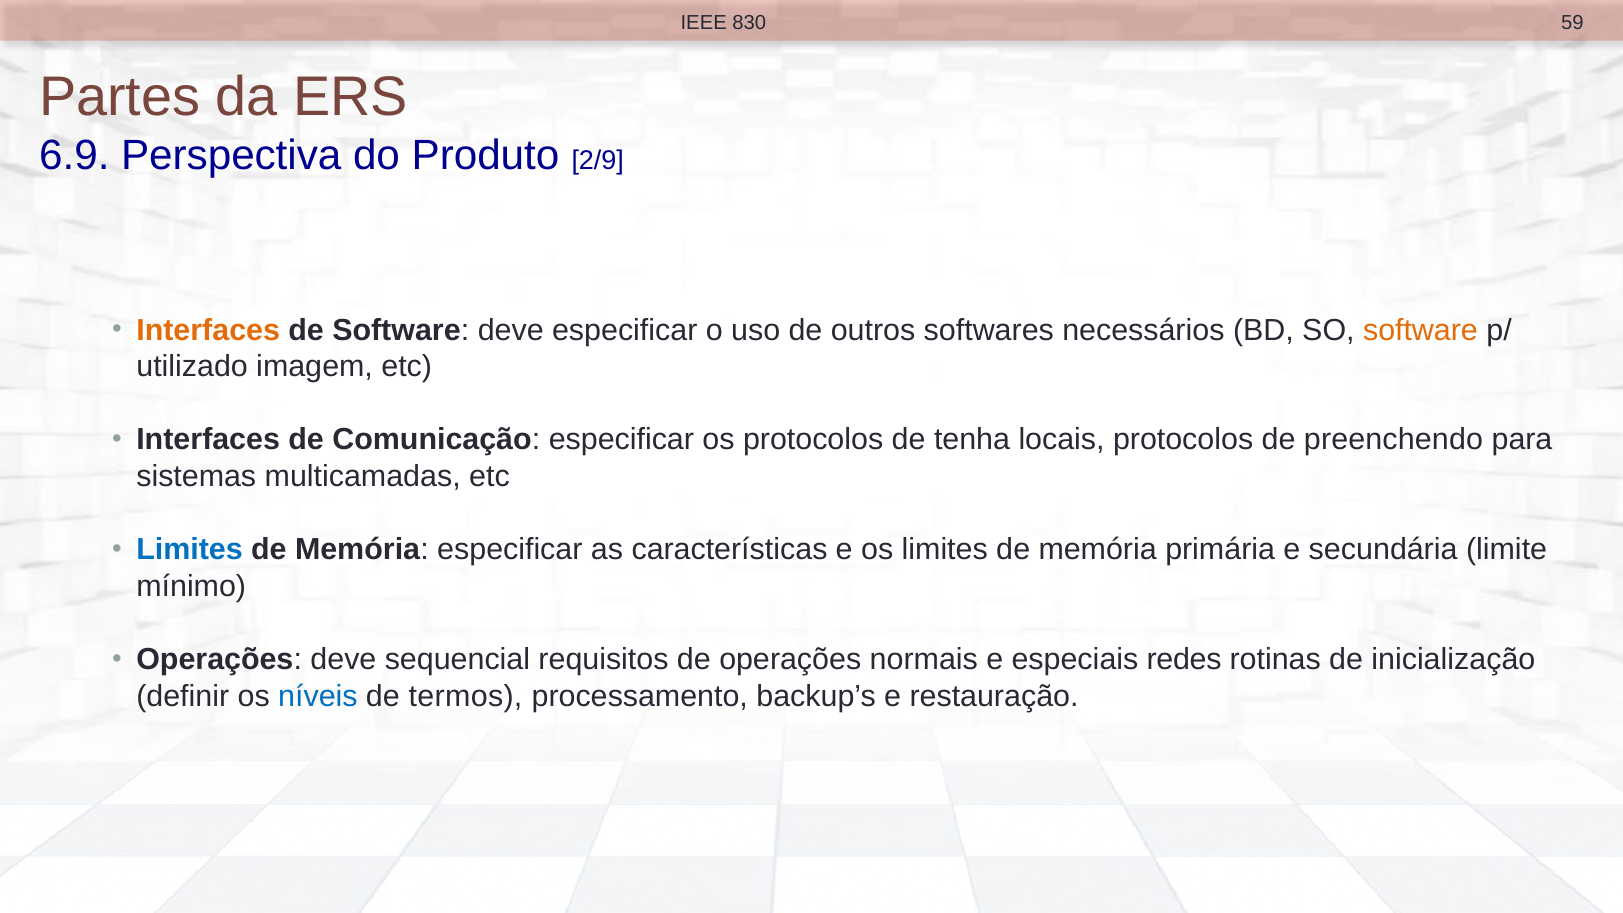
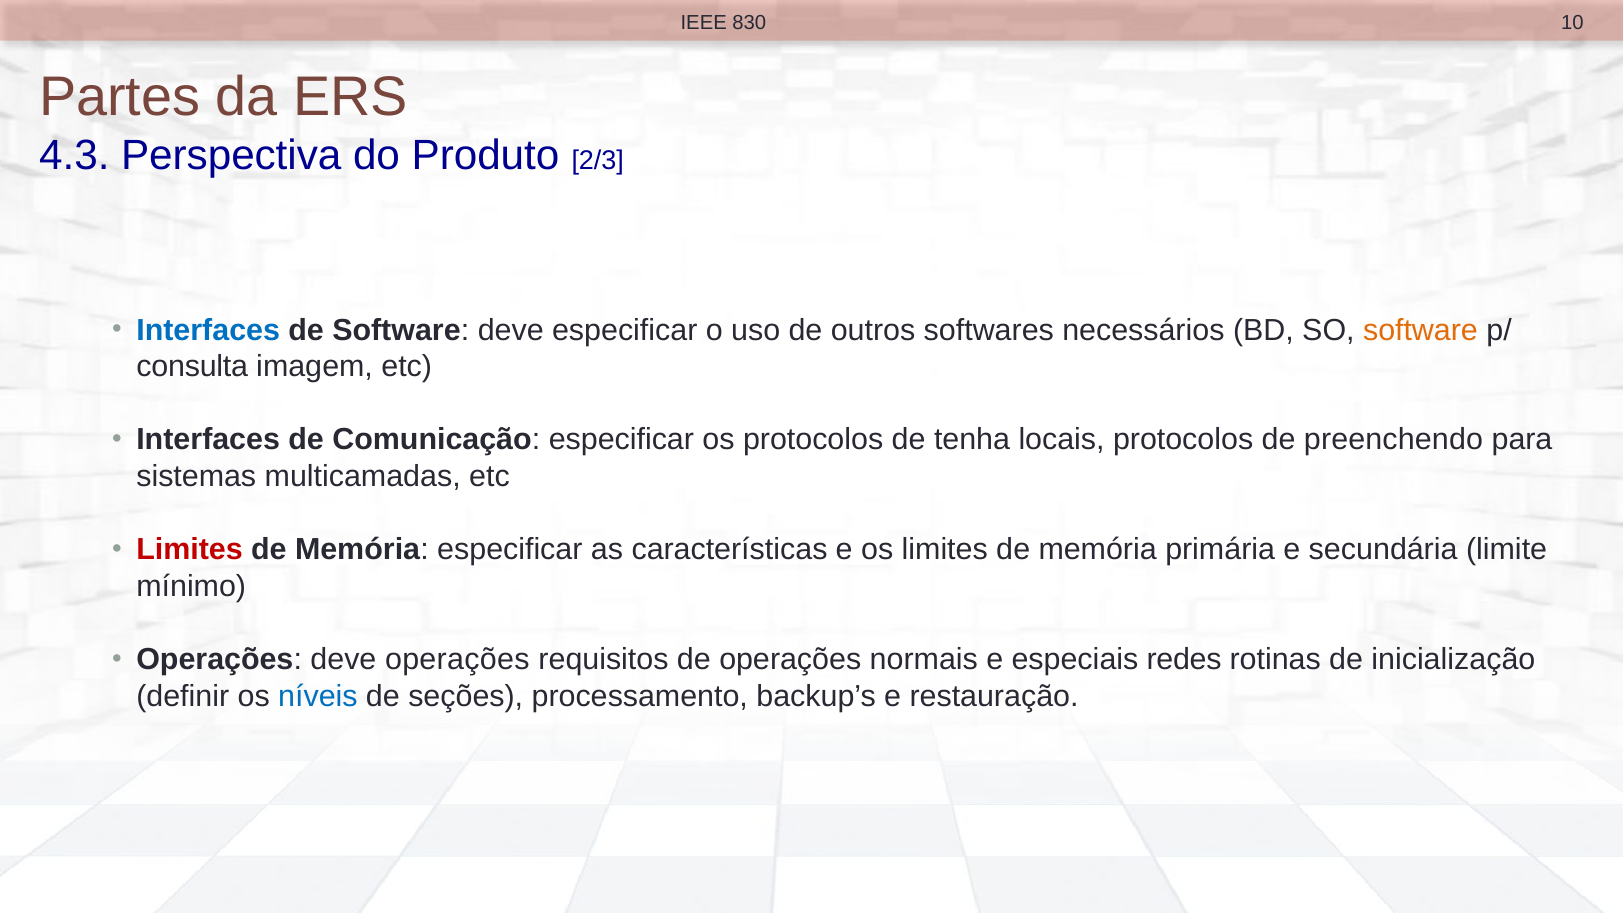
59: 59 -> 10
6.9: 6.9 -> 4.3
2/9: 2/9 -> 2/3
Interfaces at (208, 330) colour: orange -> blue
utilizado: utilizado -> consulta
Limites at (190, 550) colour: blue -> red
deve sequencial: sequencial -> operações
termos: termos -> seções
